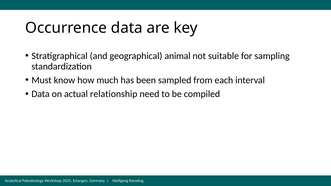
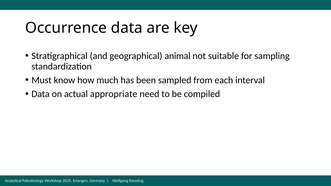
relationship: relationship -> appropriate
